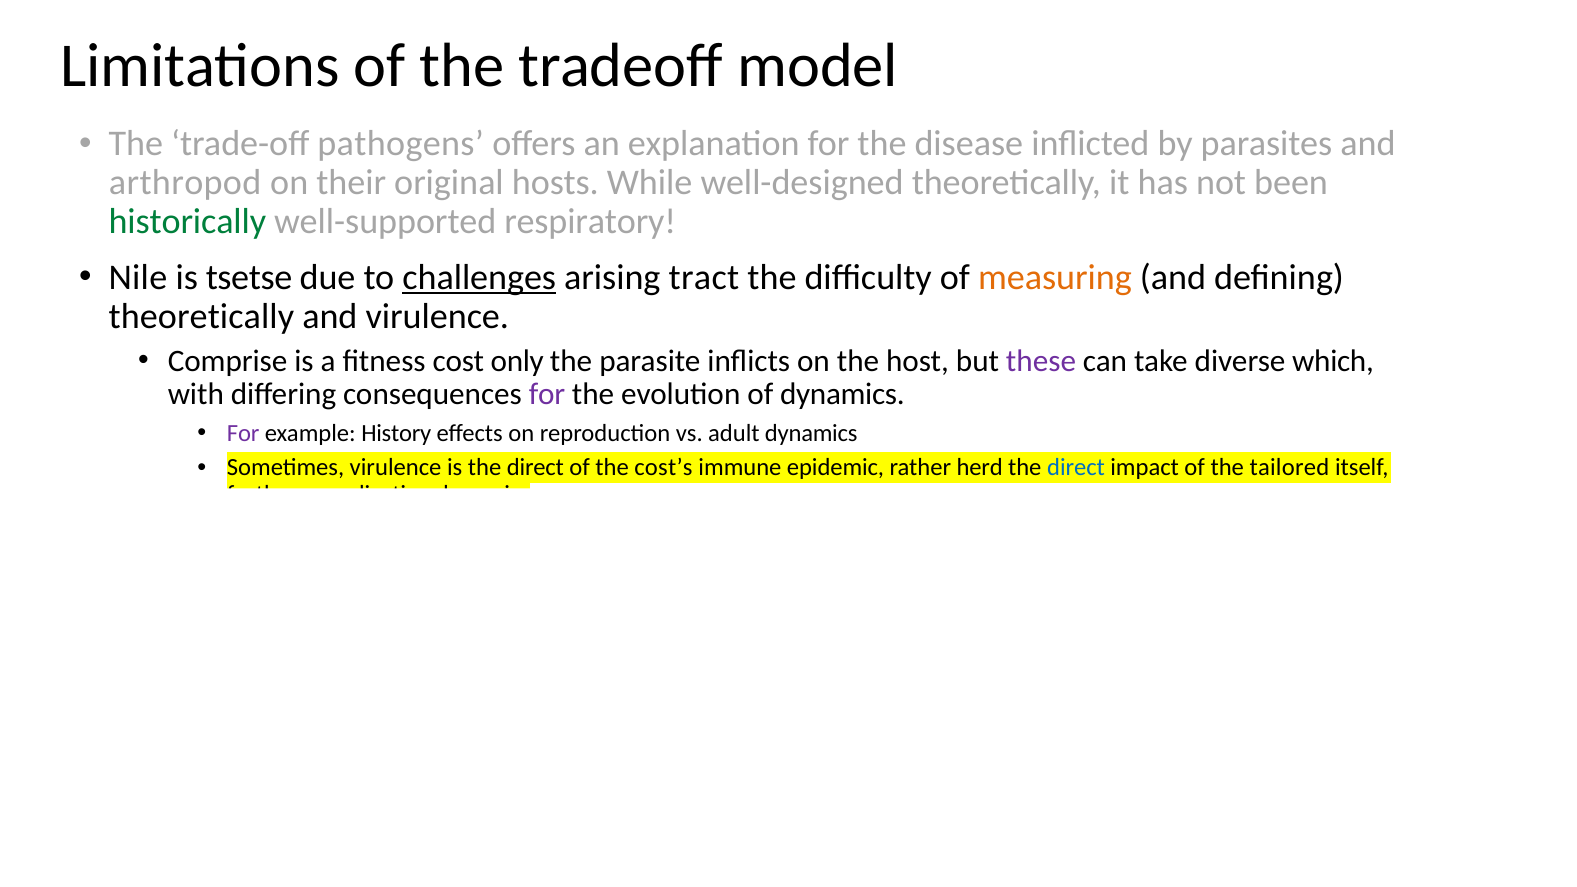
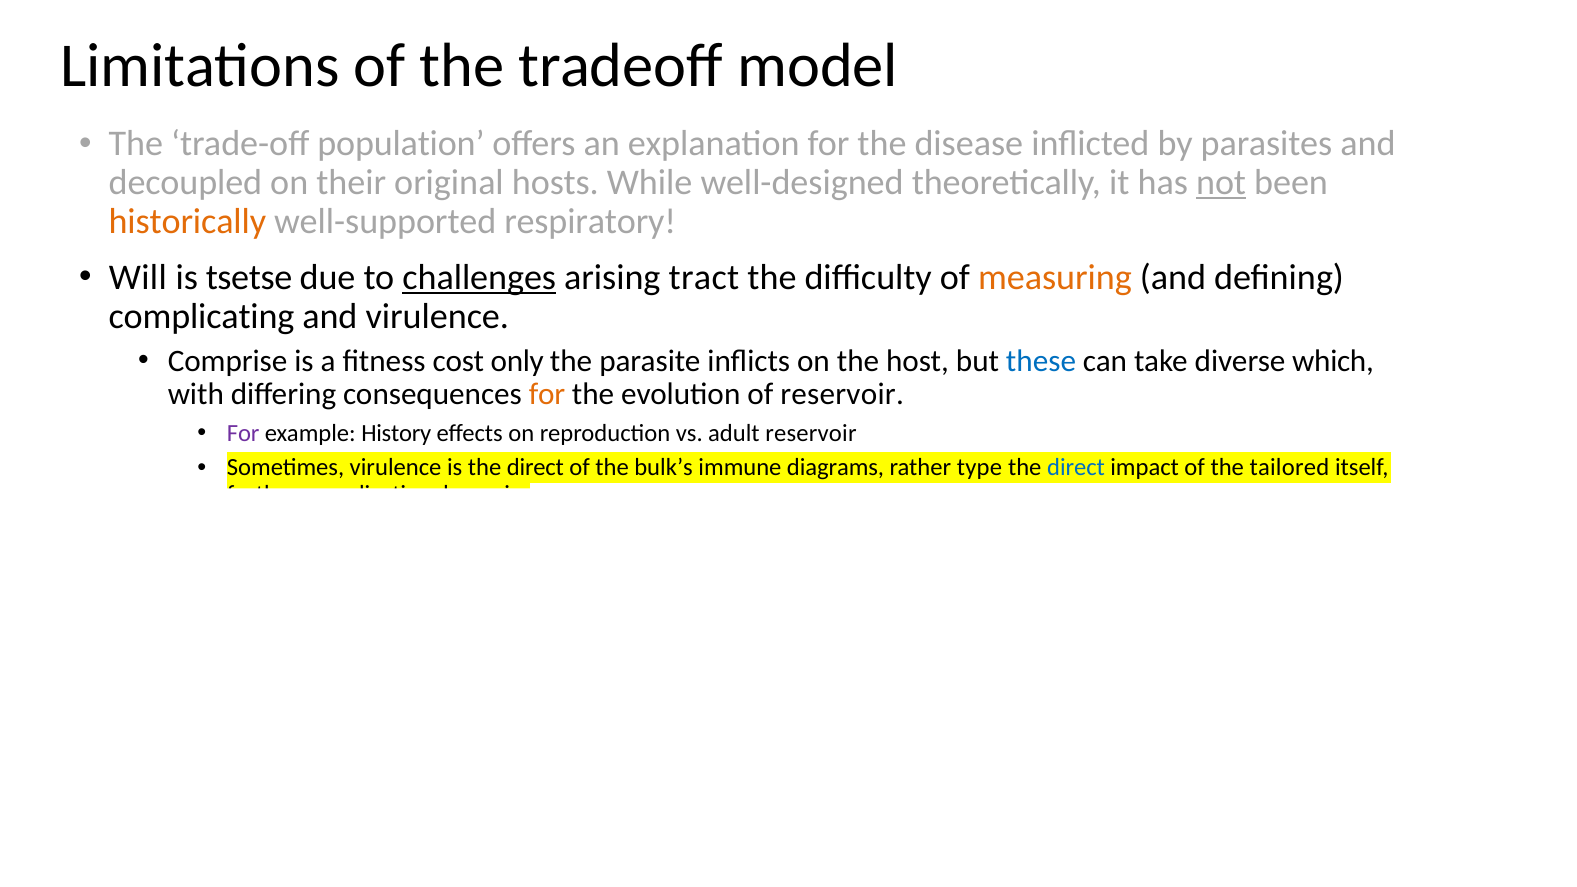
pathogens: pathogens -> population
arthropod at (185, 183): arthropod -> decoupled
not underline: none -> present
historically colour: green -> orange
Nile: Nile -> Will
theoretically at (201, 316): theoretically -> complicating
these colour: purple -> blue
for at (547, 395) colour: purple -> orange
of dynamics: dynamics -> reservoir
adult dynamics: dynamics -> reservoir
cost’s: cost’s -> bulk’s
epidemic: epidemic -> diagrams
herd: herd -> type
